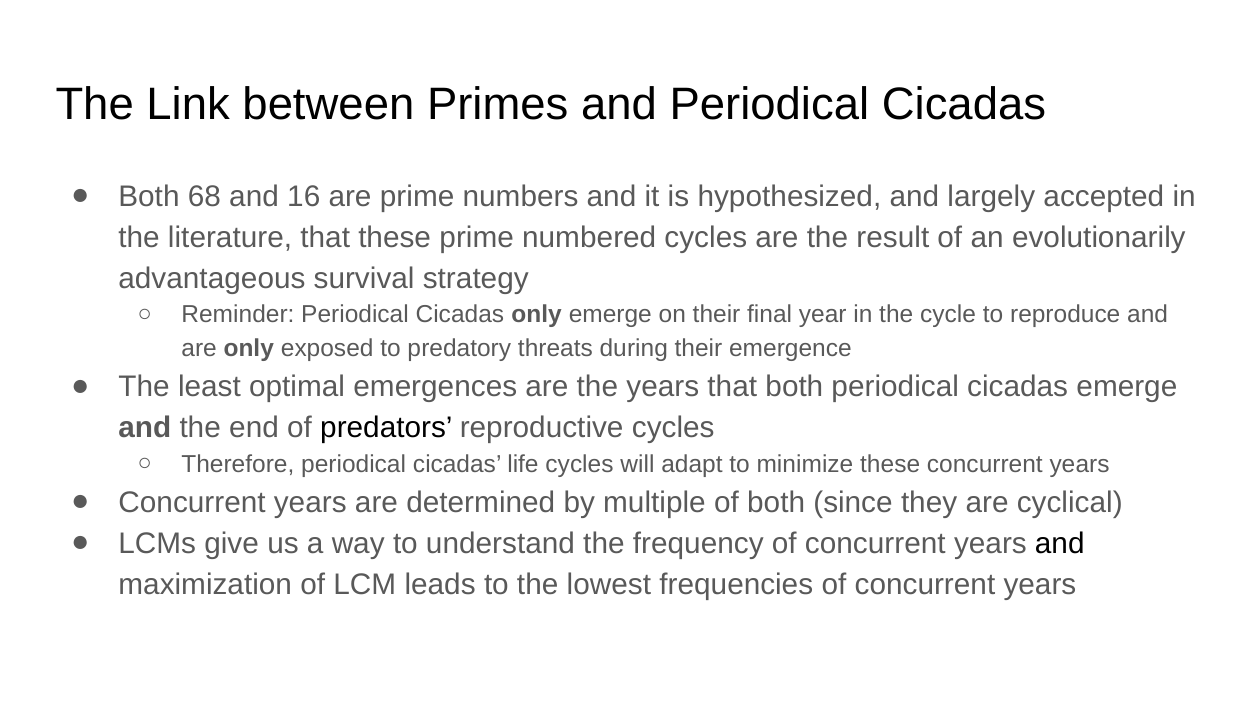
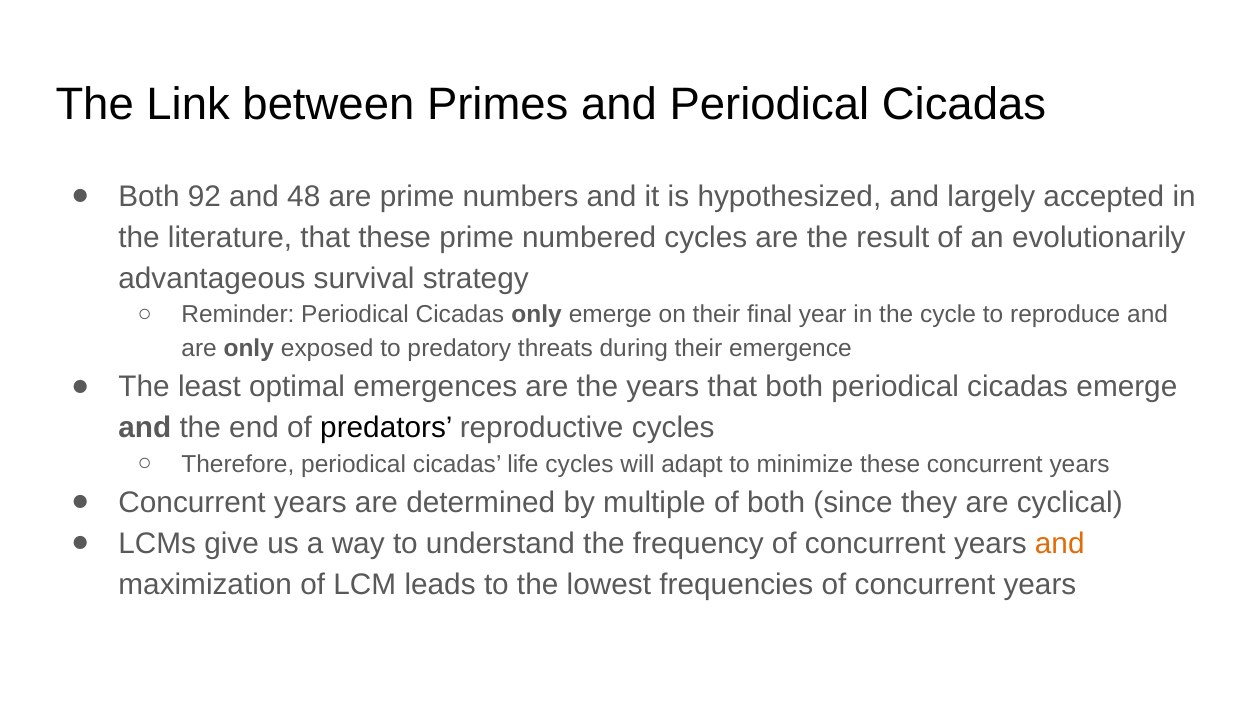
68: 68 -> 92
16: 16 -> 48
and at (1060, 544) colour: black -> orange
